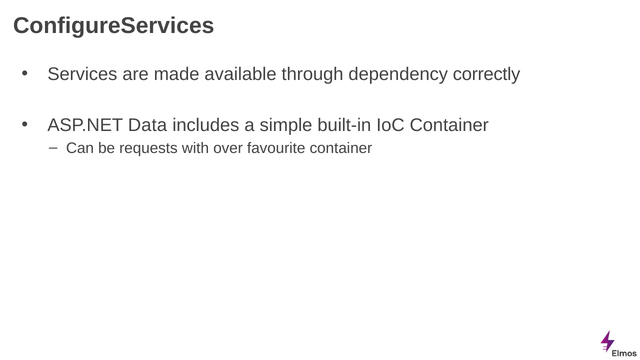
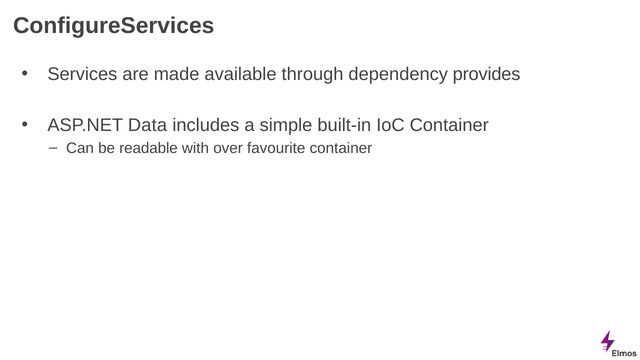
correctly: correctly -> provides
requests: requests -> readable
